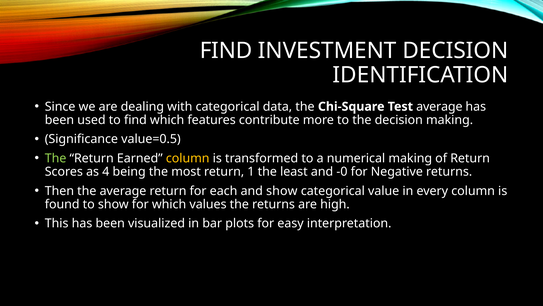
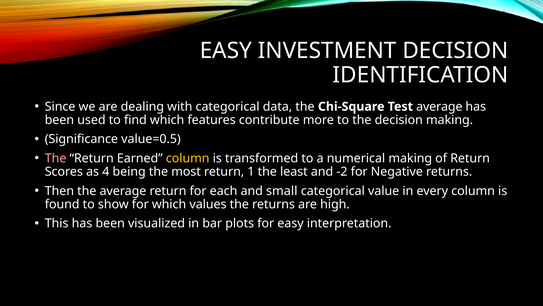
FIND at (226, 50): FIND -> EASY
The at (56, 158) colour: light green -> pink
-0: -0 -> -2
and show: show -> small
